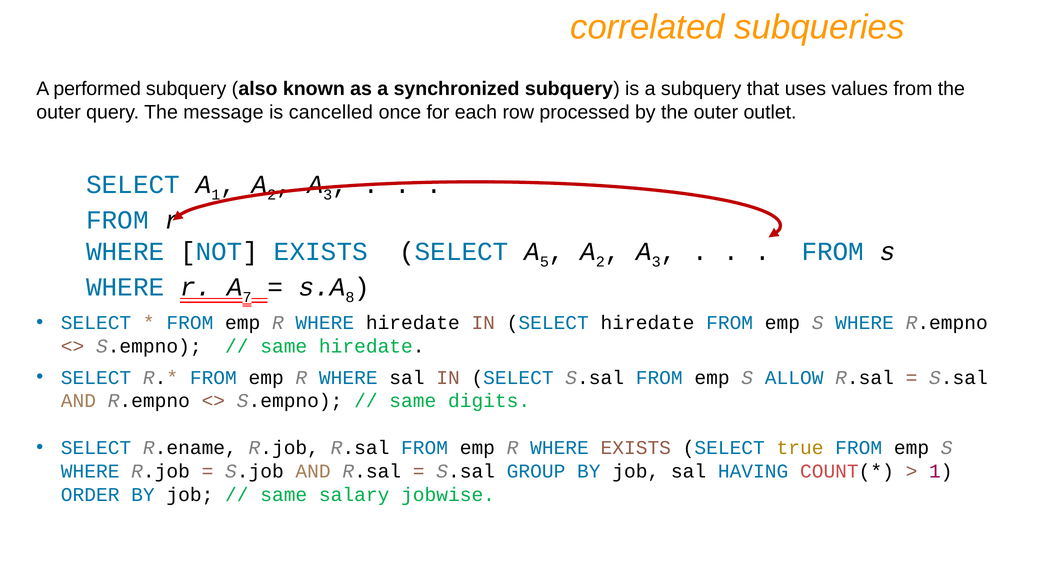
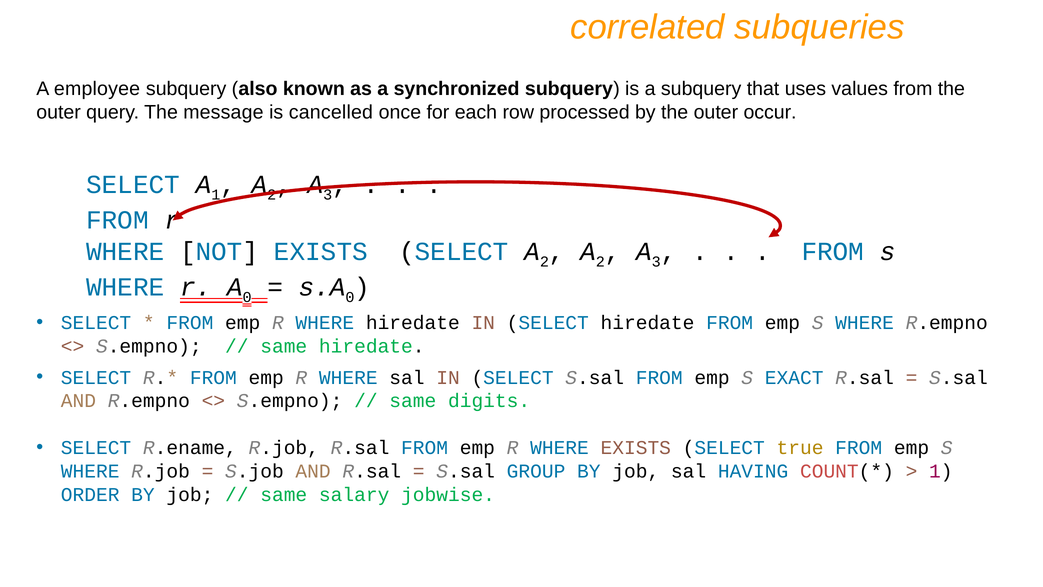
performed: performed -> employee
outlet: outlet -> occur
SELECT A 5: 5 -> 2
A 7: 7 -> 0
8 at (350, 297): 8 -> 0
ALLOW: ALLOW -> EXACT
